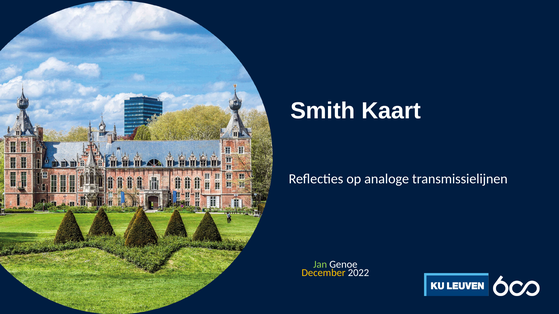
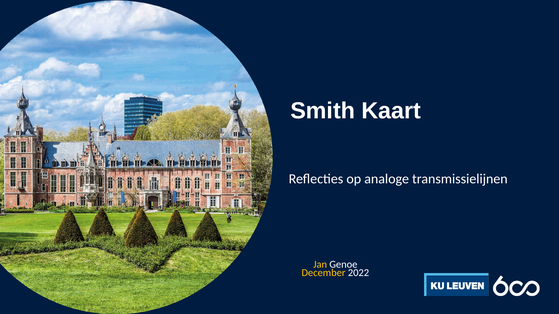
Jan colour: light green -> yellow
